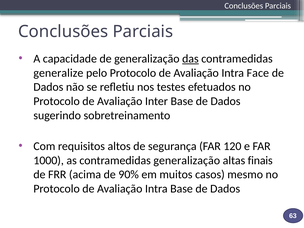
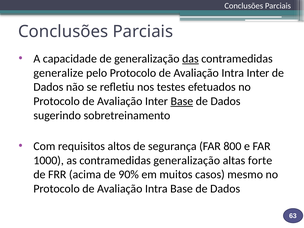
Intra Face: Face -> Inter
Base at (182, 101) underline: none -> present
120: 120 -> 800
finais: finais -> forte
